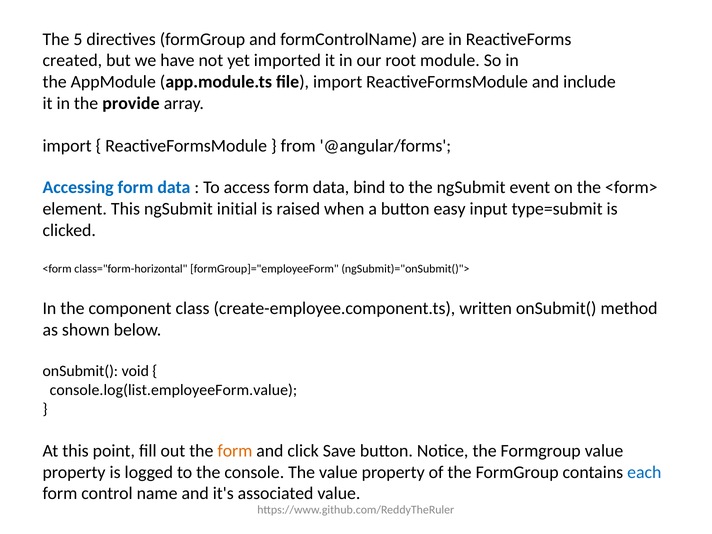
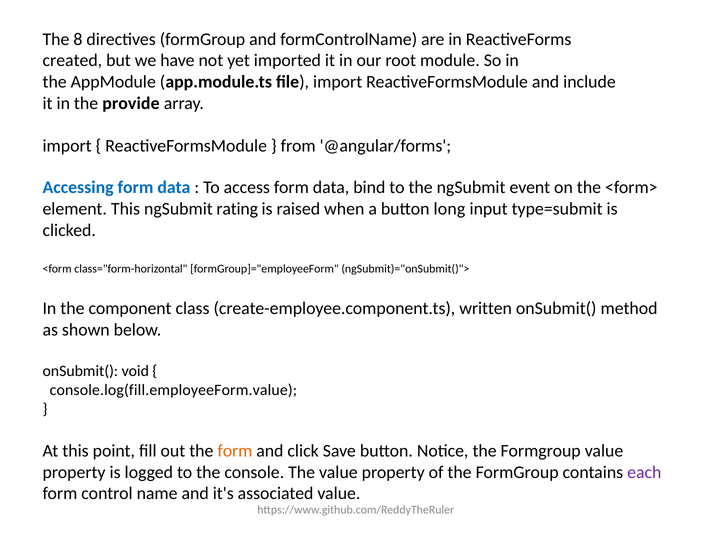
5: 5 -> 8
initial: initial -> rating
easy: easy -> long
console.log(list.employeeForm.value: console.log(list.employeeForm.value -> console.log(fill.employeeForm.value
each colour: blue -> purple
